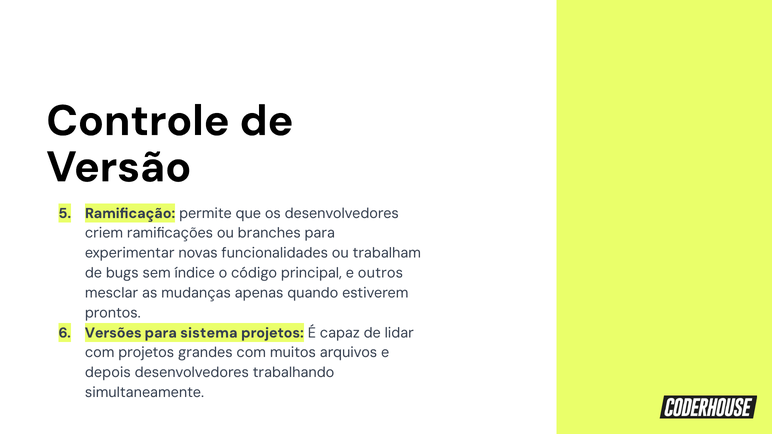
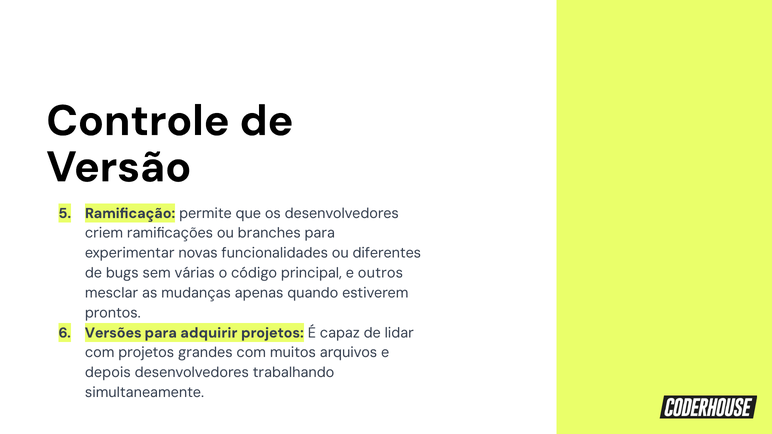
trabalham: trabalham -> diferentes
índice: índice -> várias
sistema: sistema -> adquirir
